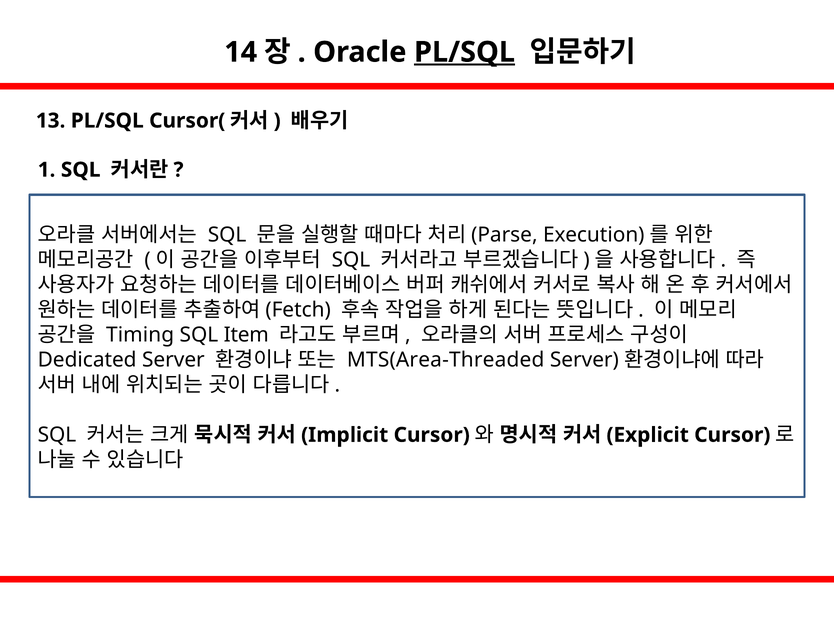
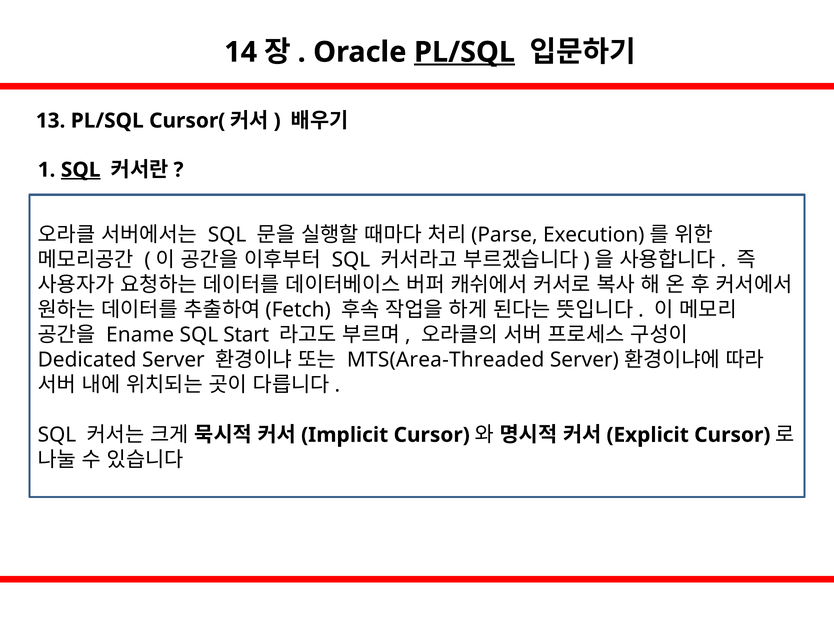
SQL at (81, 170) underline: none -> present
Timing: Timing -> Ename
Item: Item -> Start
